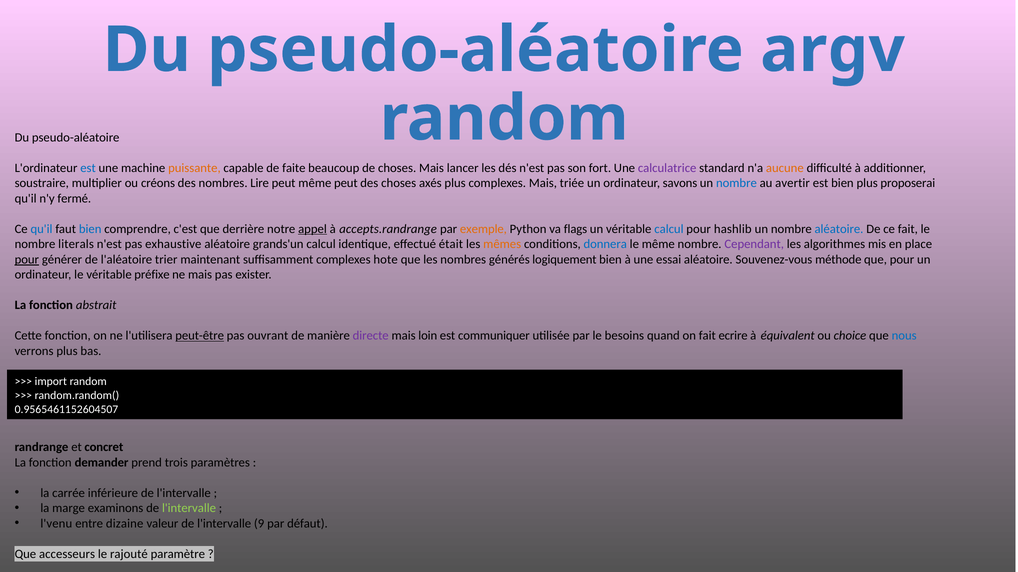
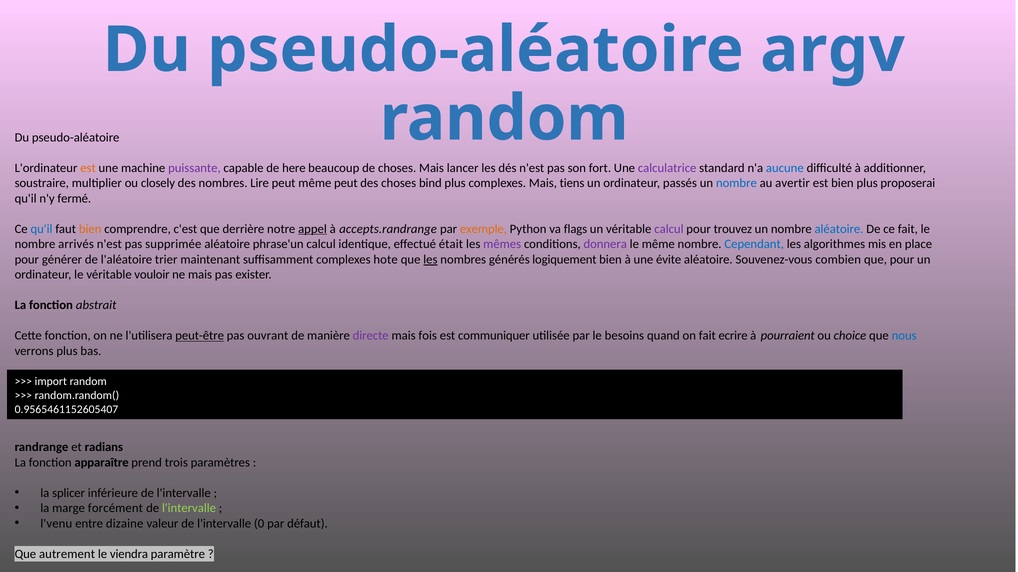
est at (88, 168) colour: blue -> orange
puissante colour: orange -> purple
faite: faite -> here
aucune colour: orange -> blue
créons: créons -> closely
axés: axés -> bind
triée: triée -> tiens
savons: savons -> passés
bien at (90, 229) colour: blue -> orange
calcul at (669, 229) colour: blue -> purple
hashlib: hashlib -> trouvez
literals: literals -> arrivés
exhaustive: exhaustive -> supprimée
grands'un: grands'un -> phrase'un
mêmes colour: orange -> purple
donnera colour: blue -> purple
Cependant colour: purple -> blue
pour at (27, 260) underline: present -> none
les at (430, 260) underline: none -> present
essai: essai -> évite
méthode: méthode -> combien
préfixe: préfixe -> vouloir
loin: loin -> fois
équivalent: équivalent -> pourraient
0.9565461152604507: 0.9565461152604507 -> 0.9565461152605407
concret: concret -> radians
demander: demander -> apparaître
carrée: carrée -> splicer
examinons: examinons -> forcément
l'intervalle 9: 9 -> 0
accesseurs: accesseurs -> autrement
rajouté: rajouté -> viendra
